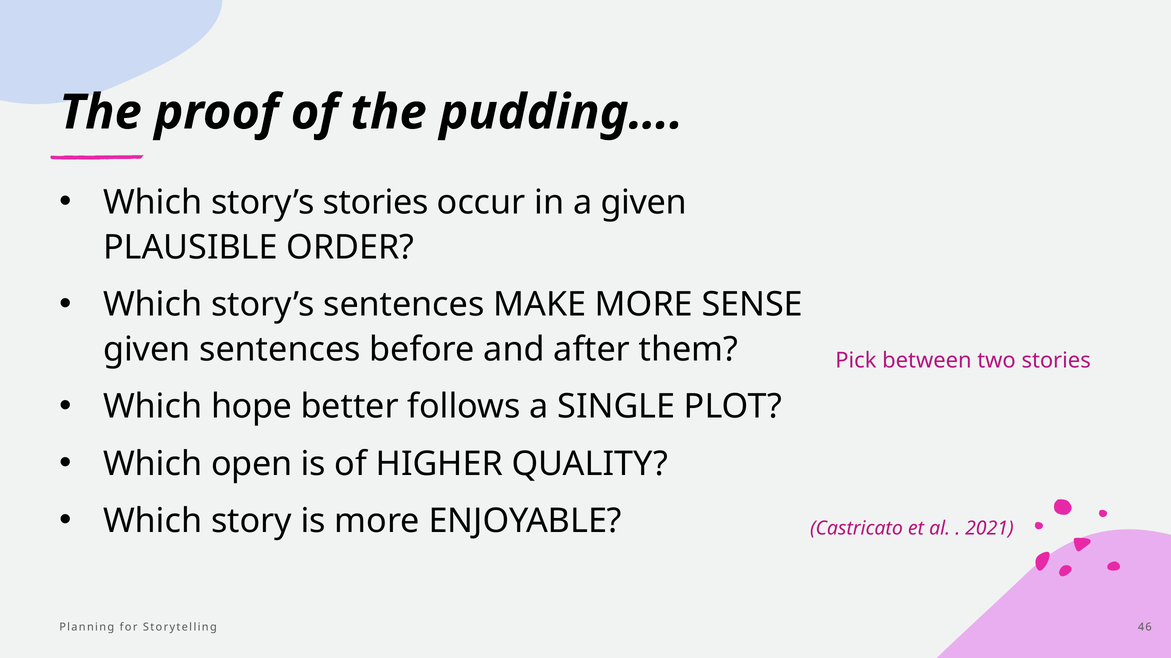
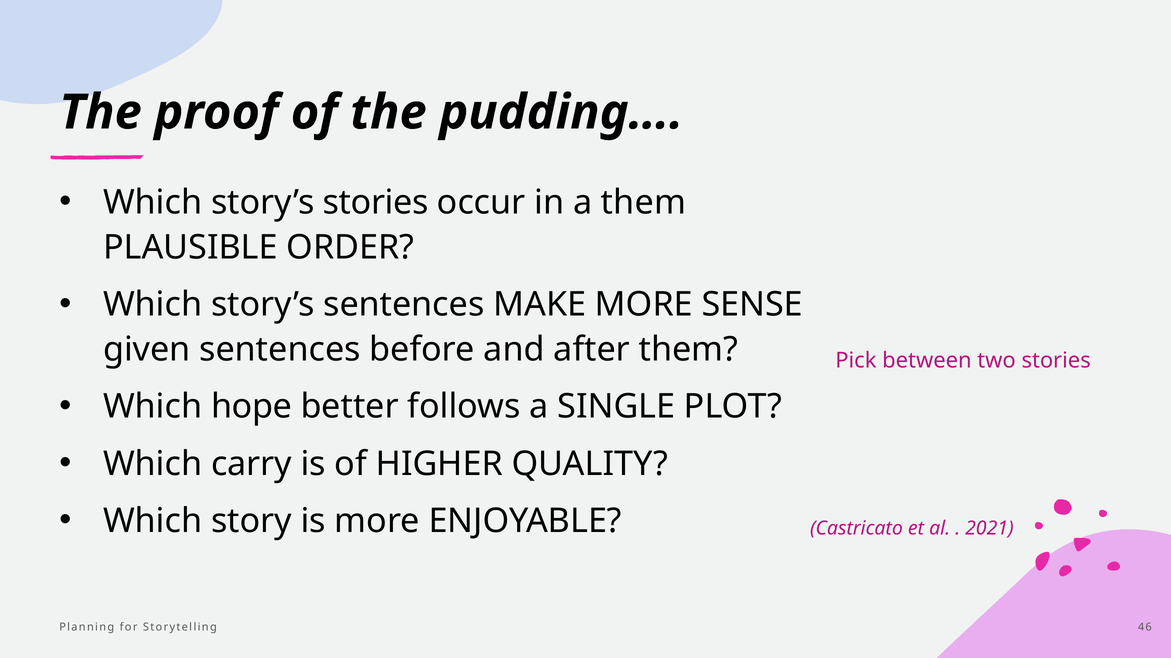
a given: given -> them
open: open -> carry
